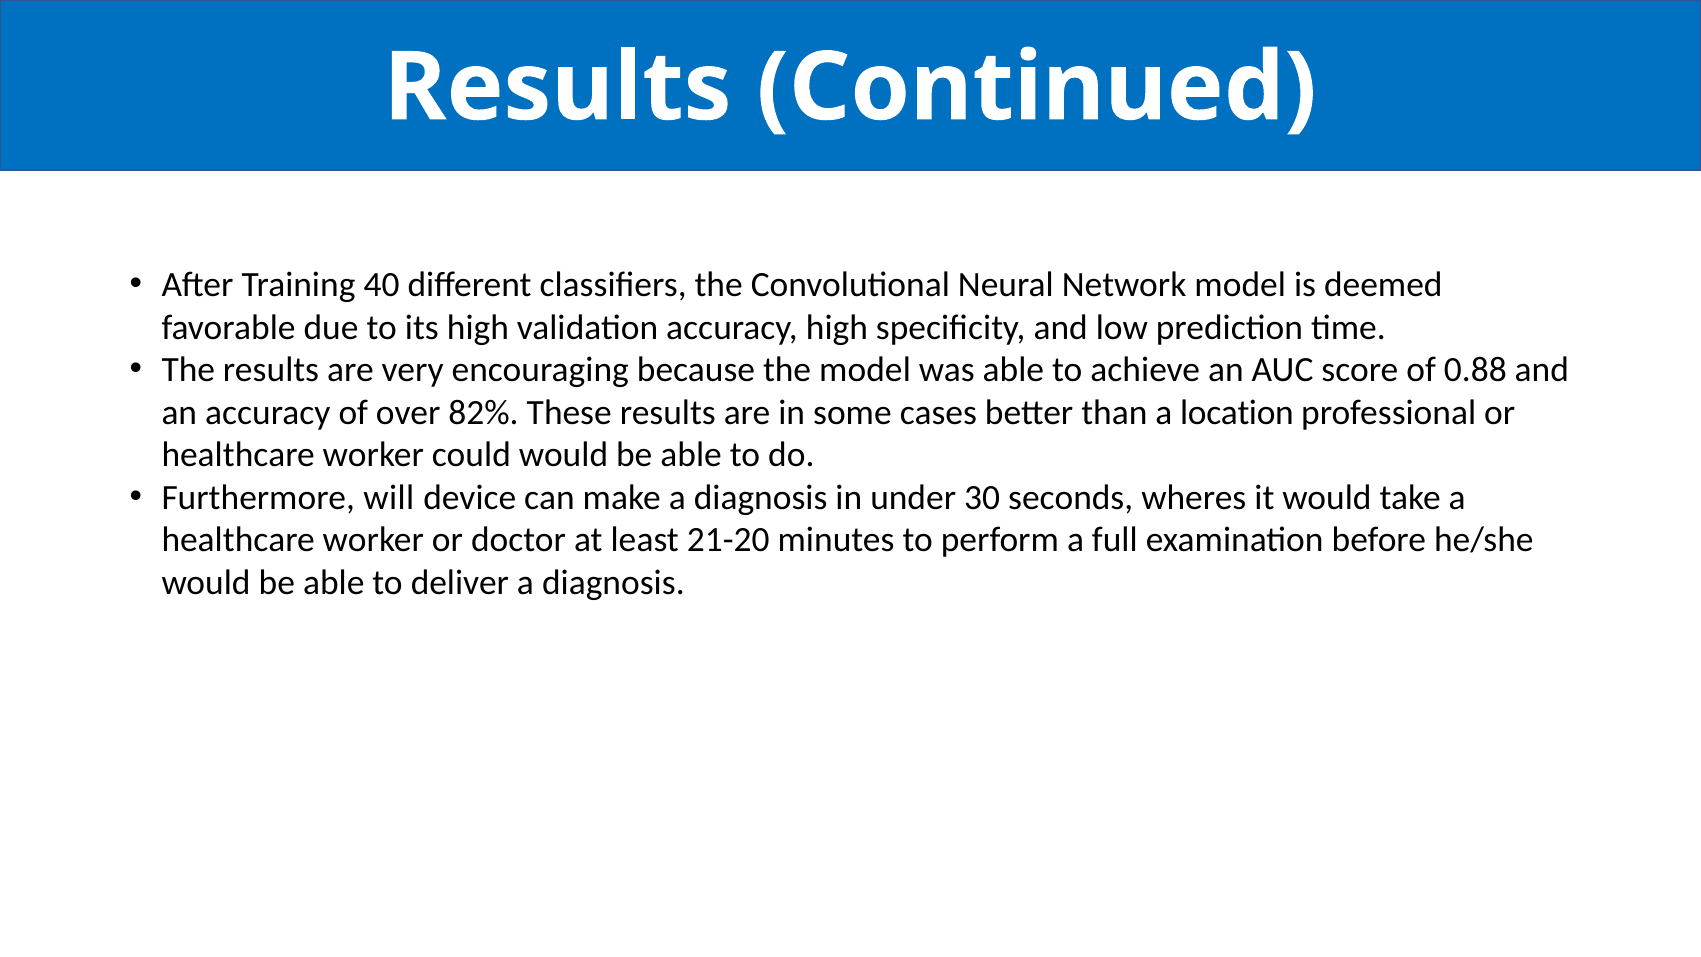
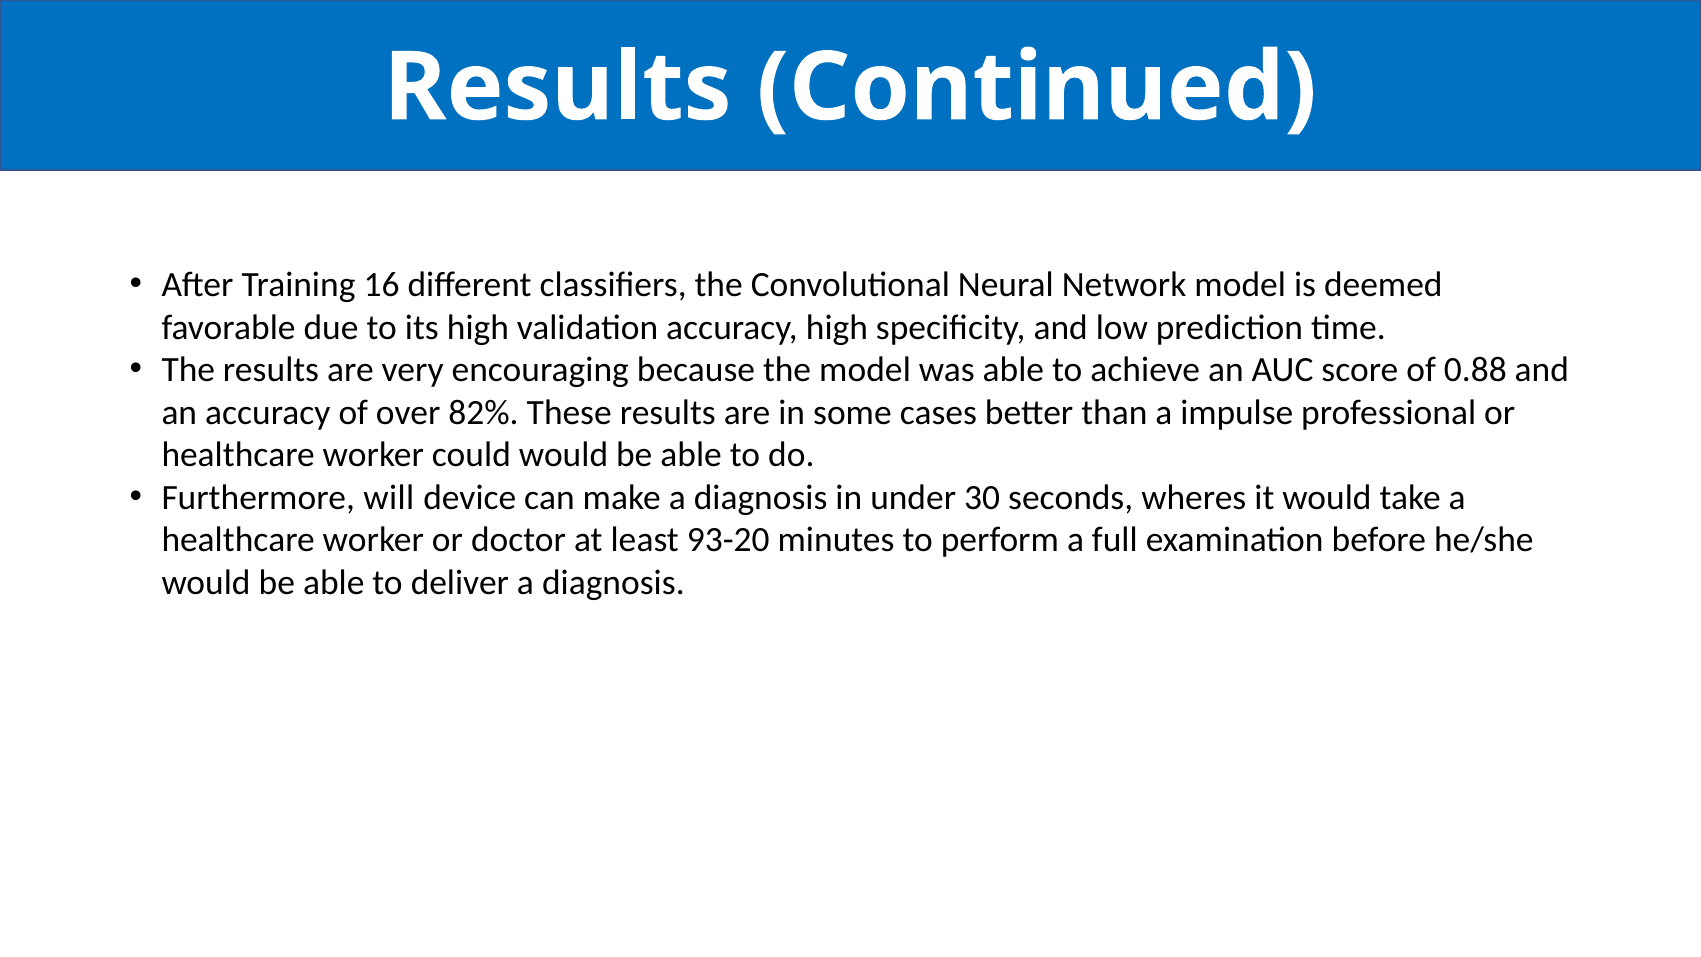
40: 40 -> 16
location: location -> impulse
21-20: 21-20 -> 93-20
